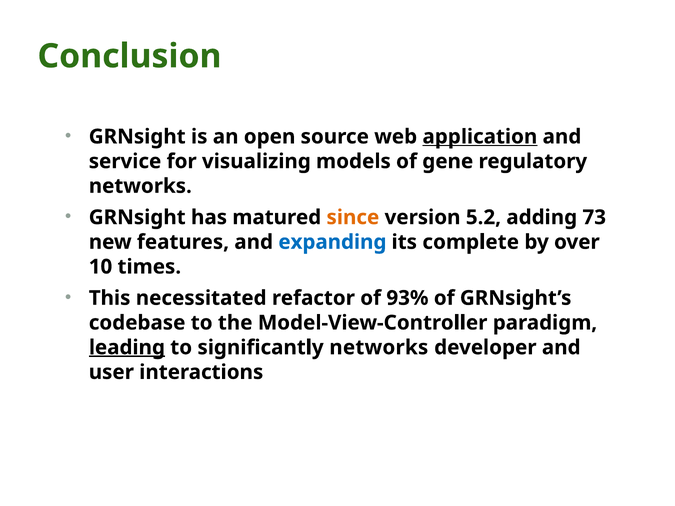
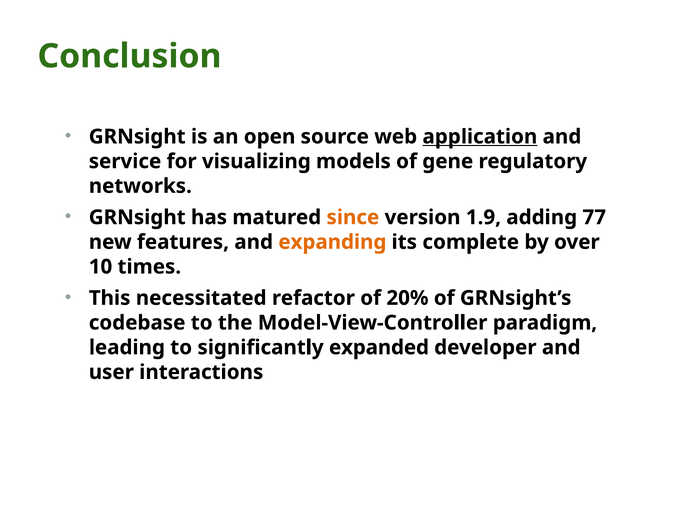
5.2: 5.2 -> 1.9
73: 73 -> 77
expanding colour: blue -> orange
93%: 93% -> 20%
leading underline: present -> none
significantly networks: networks -> expanded
